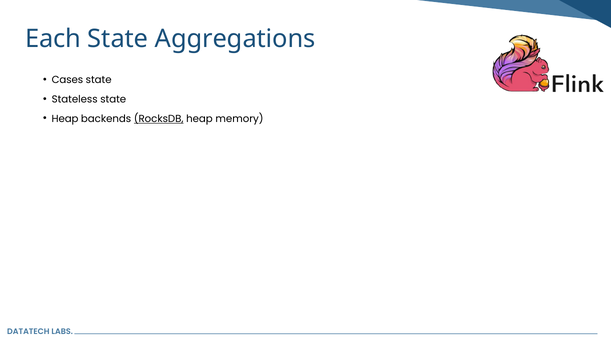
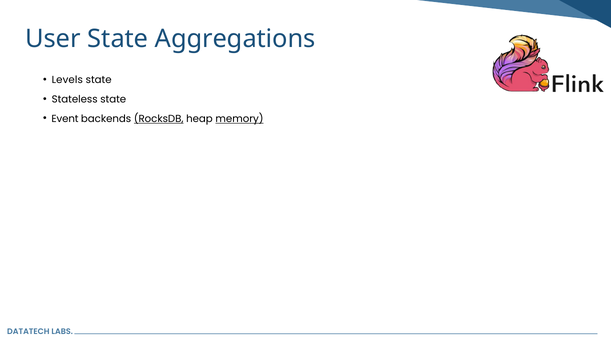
Each: Each -> User
Cases: Cases -> Levels
Heap at (65, 119): Heap -> Event
memory underline: none -> present
